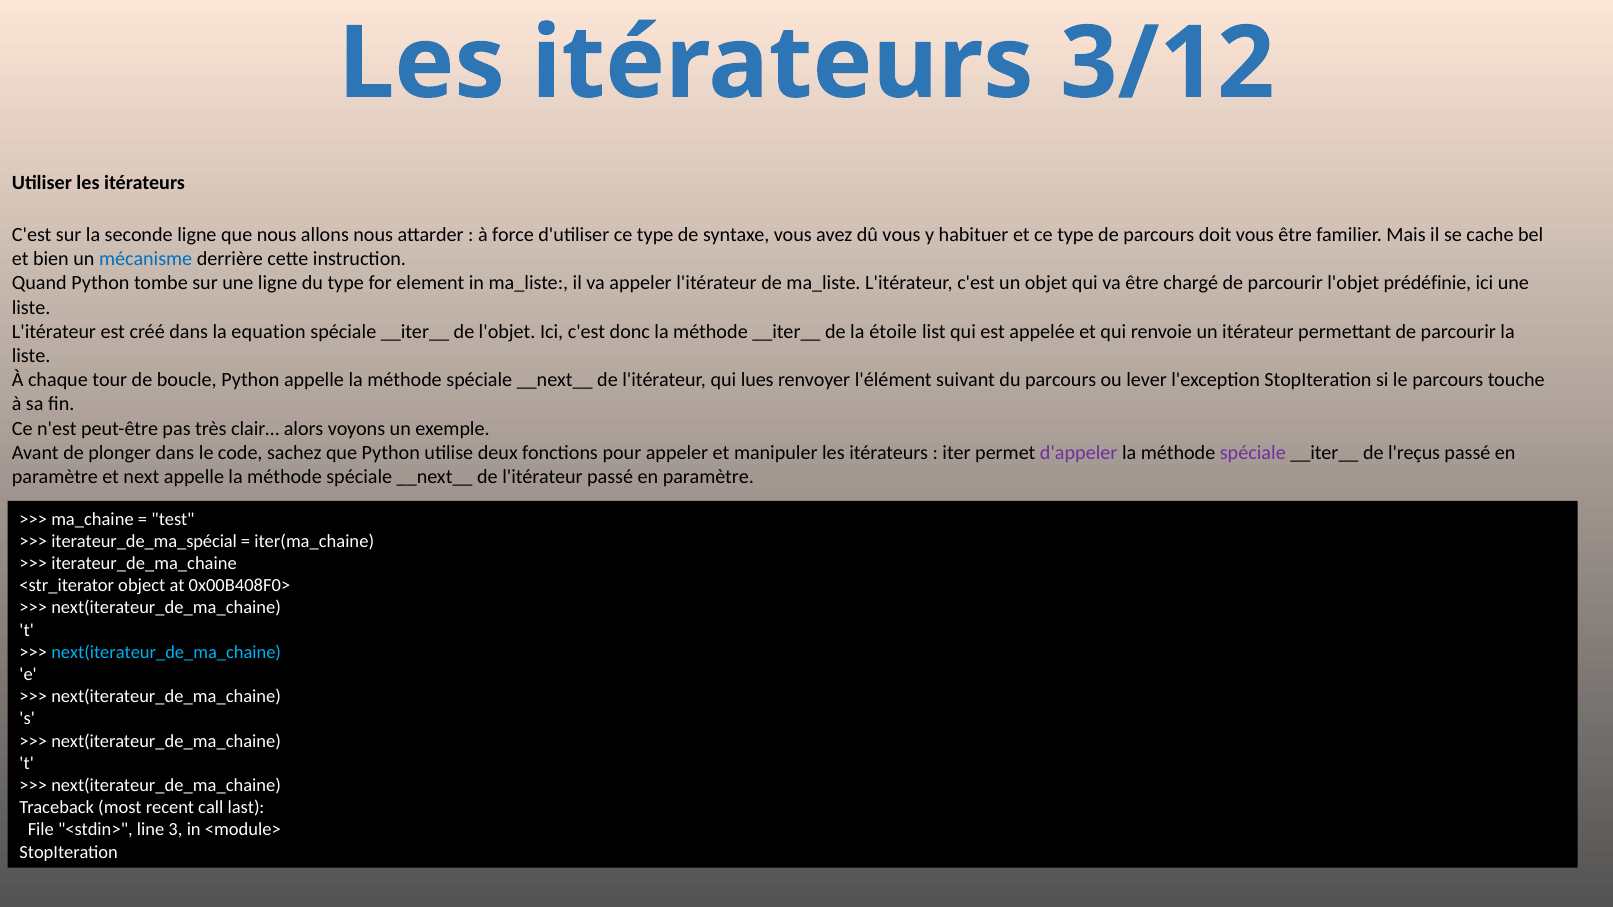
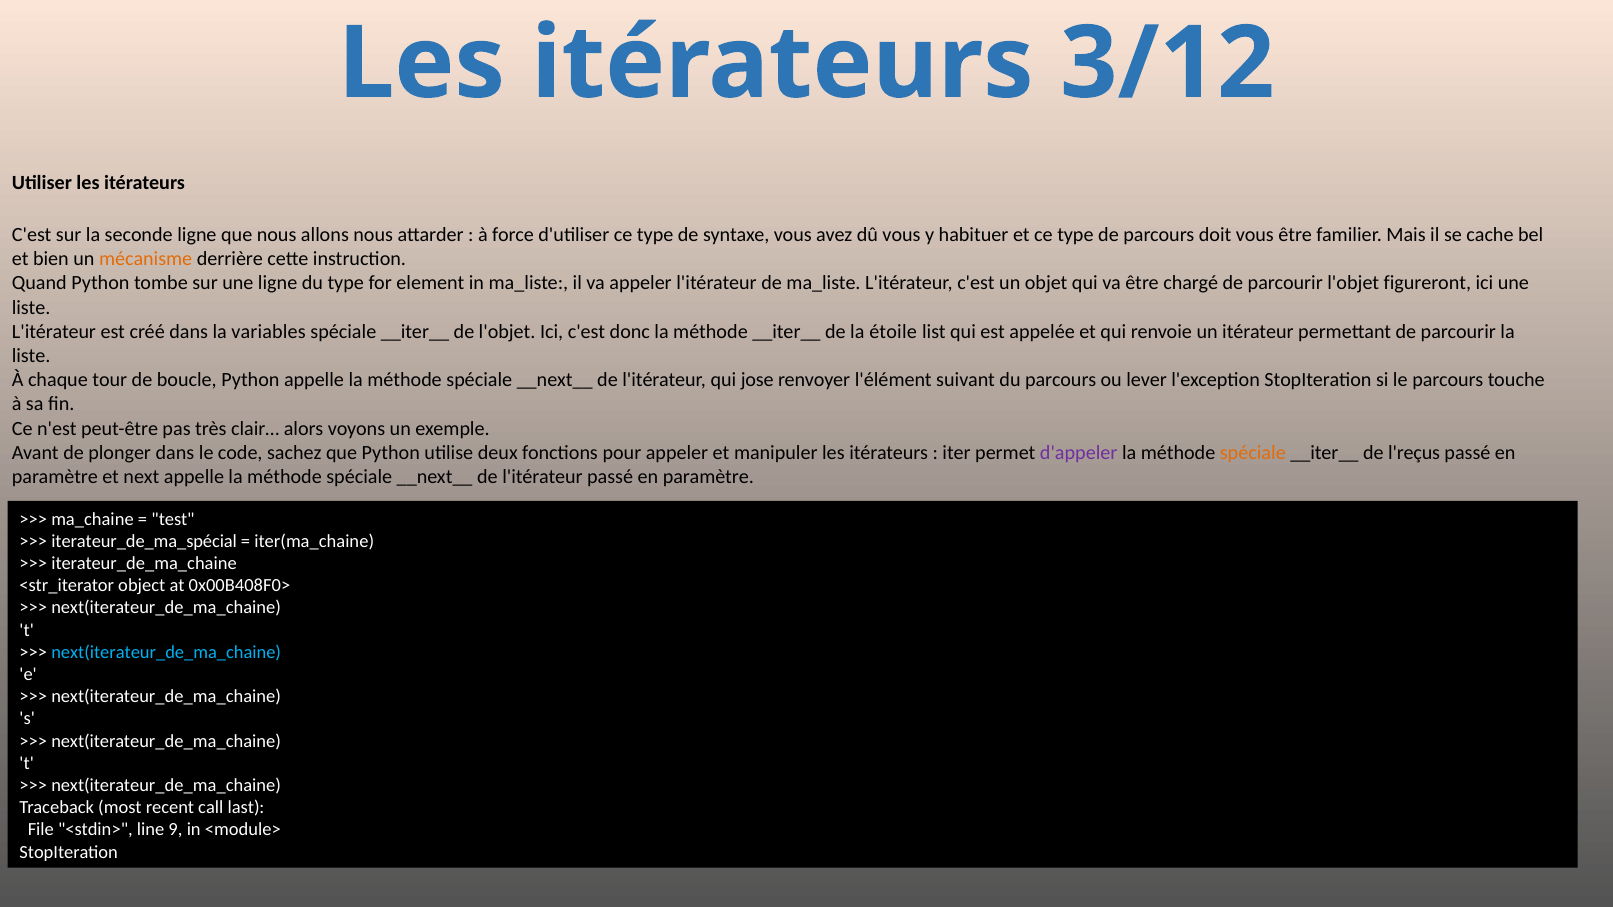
mécanisme colour: blue -> orange
prédéfinie: prédéfinie -> figureront
equation: equation -> variables
lues: lues -> jose
spéciale at (1253, 453) colour: purple -> orange
3: 3 -> 9
